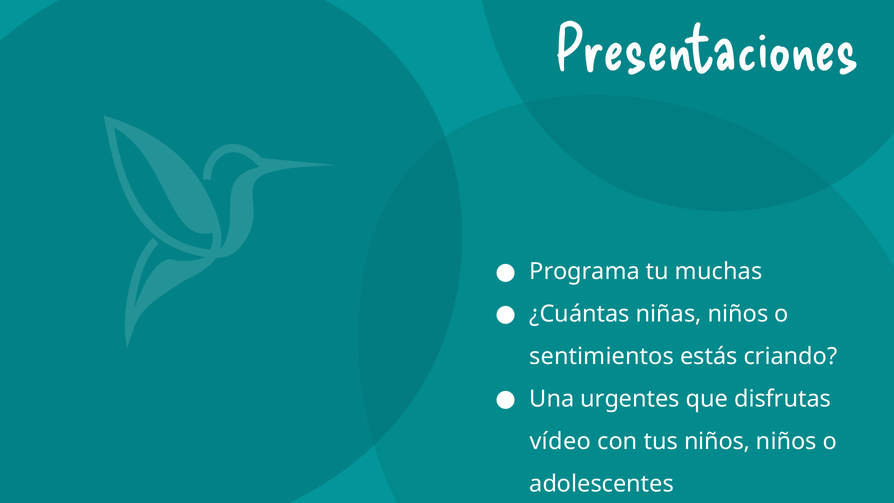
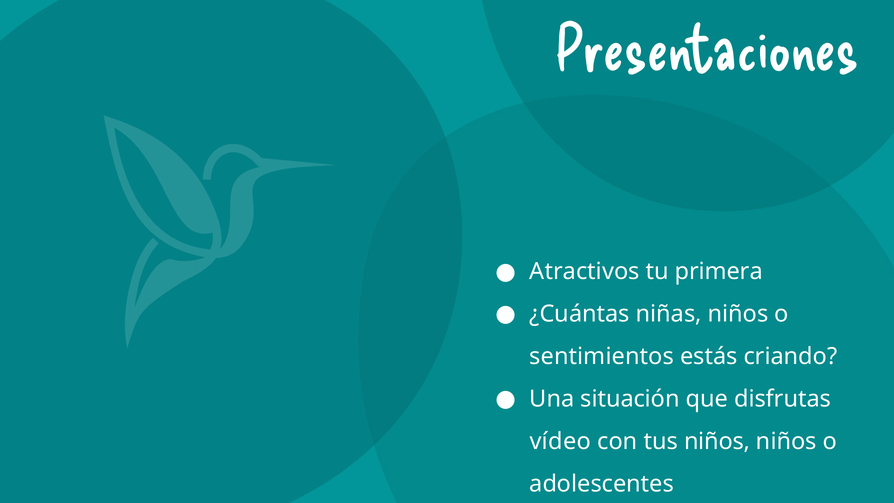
Programa: Programa -> Atractivos
muchas: muchas -> primera
urgentes: urgentes -> situación
